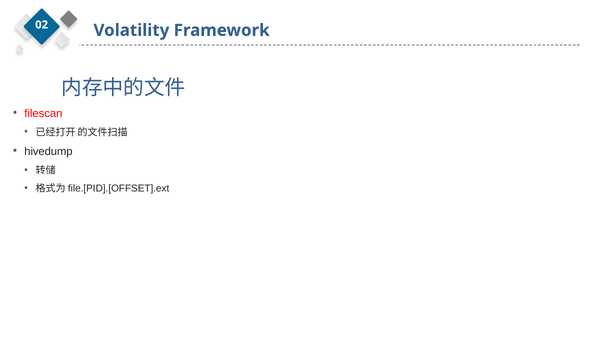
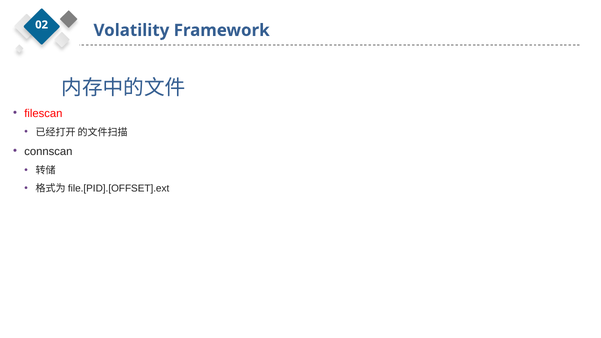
hivedump: hivedump -> connscan
